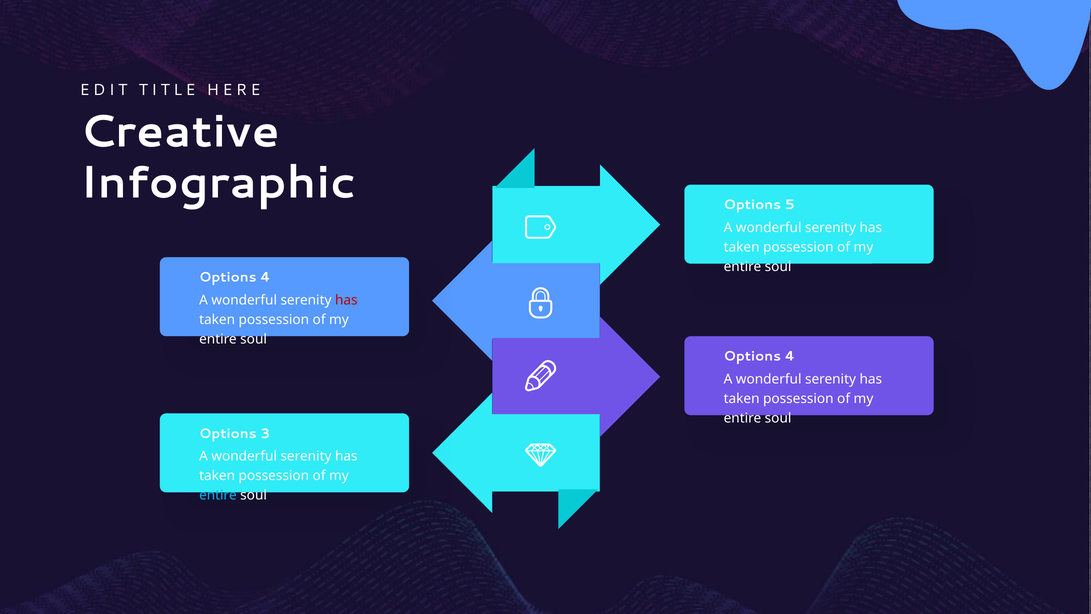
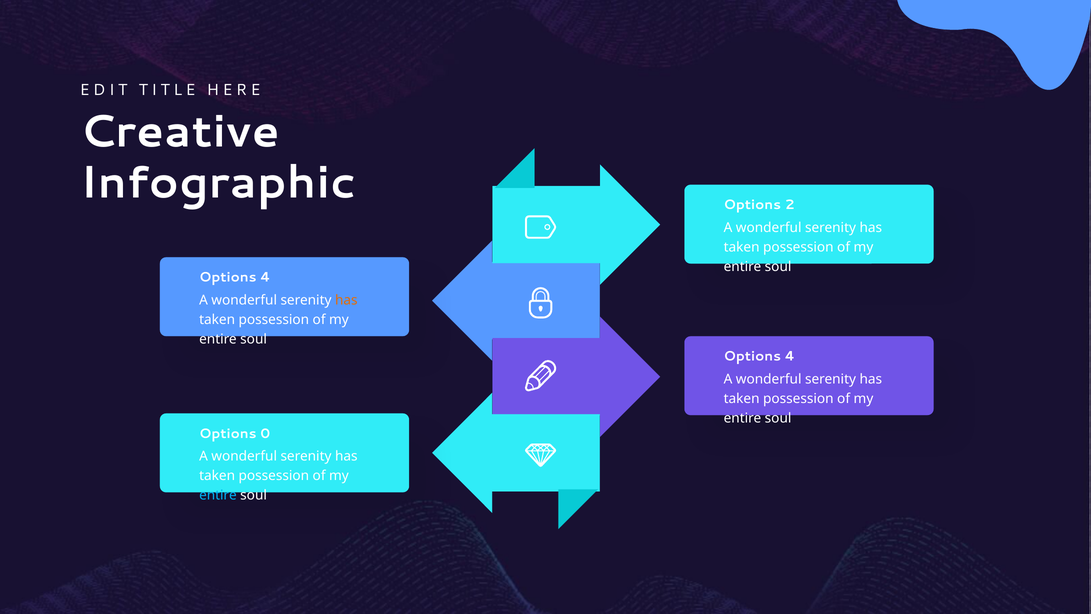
5: 5 -> 2
has at (346, 300) colour: red -> orange
3: 3 -> 0
